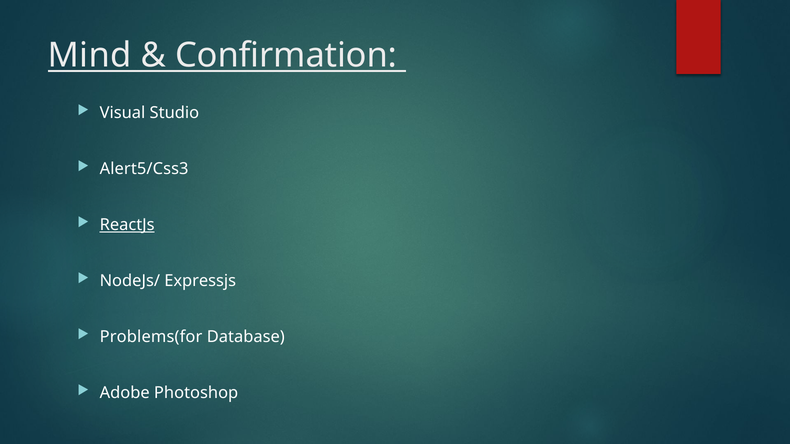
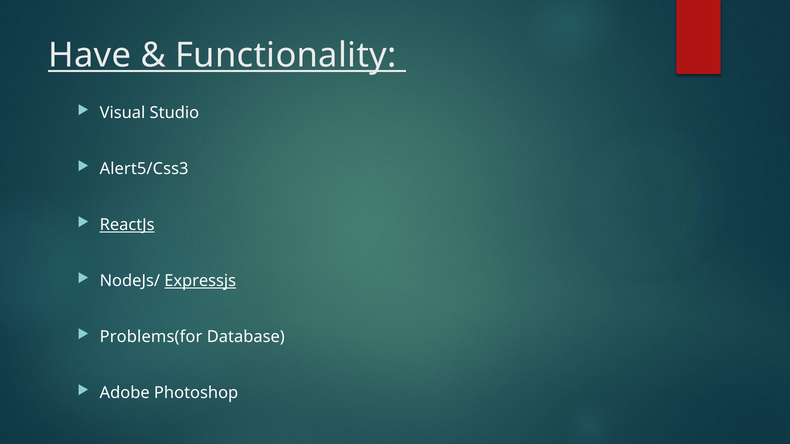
Mind: Mind -> Have
Confirmation: Confirmation -> Functionality
Expressjs underline: none -> present
